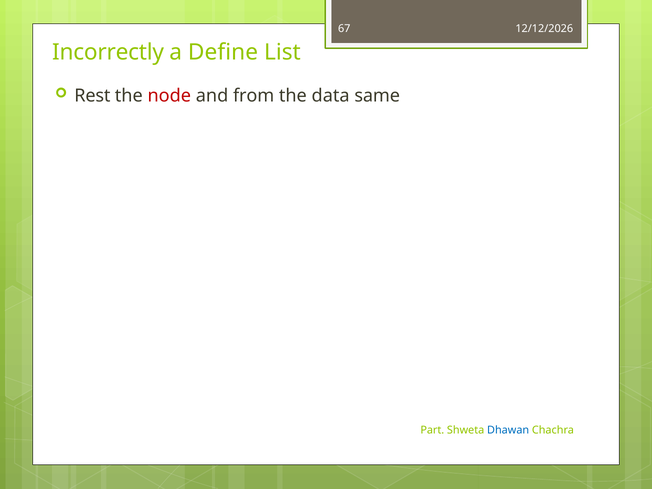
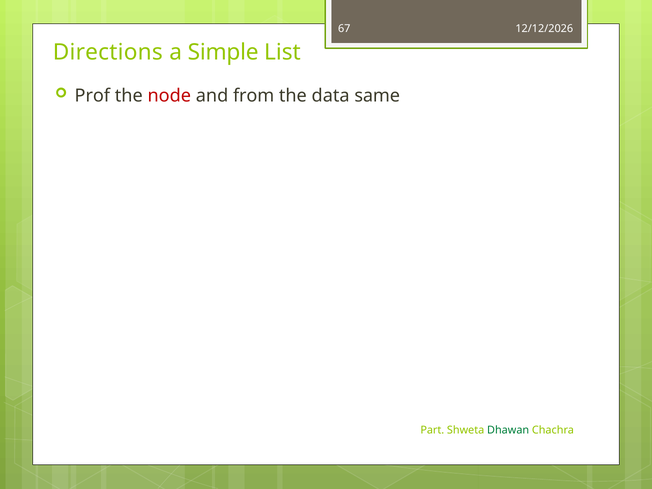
Incorrectly: Incorrectly -> Directions
Define: Define -> Simple
Rest: Rest -> Prof
Dhawan colour: blue -> green
